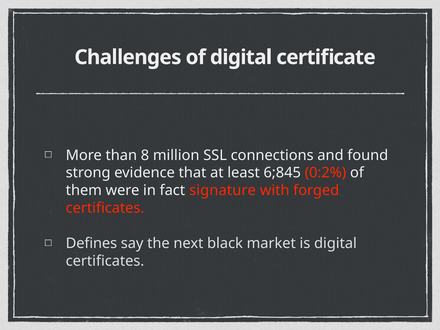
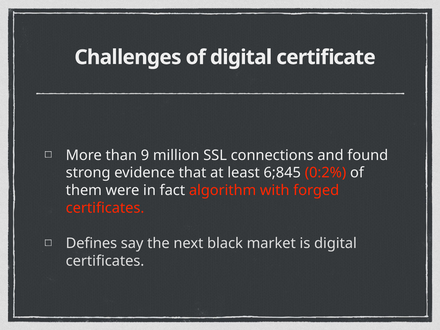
8: 8 -> 9
signature: signature -> algorithm
